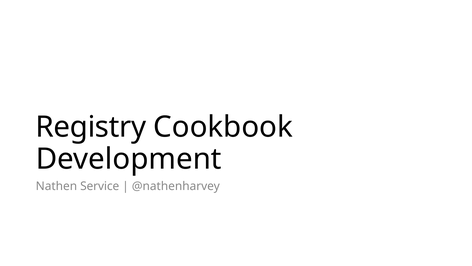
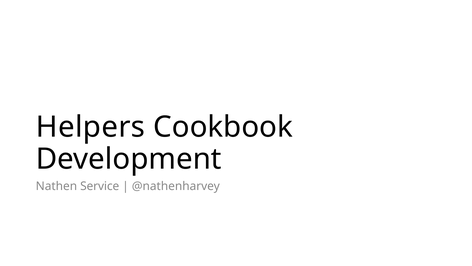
Registry: Registry -> Helpers
